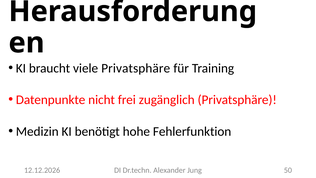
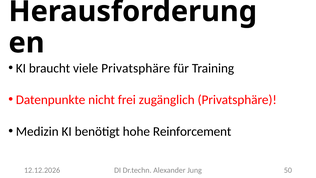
Fehlerfunktion: Fehlerfunktion -> Reinforcement
